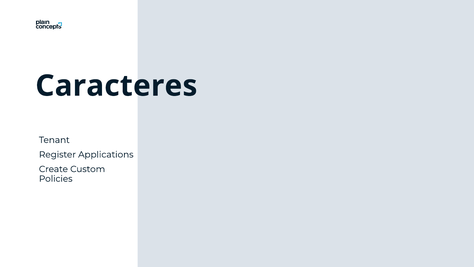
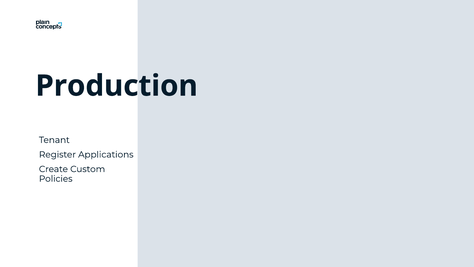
Caracteres: Caracteres -> Production
